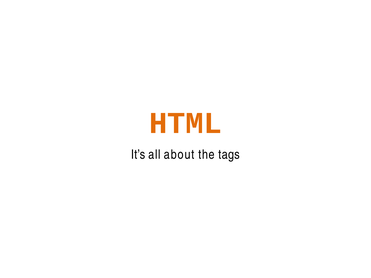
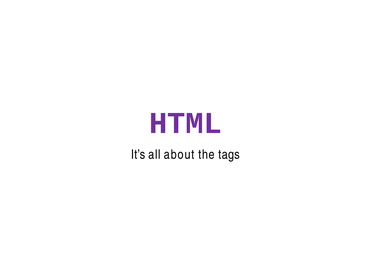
HTML colour: orange -> purple
